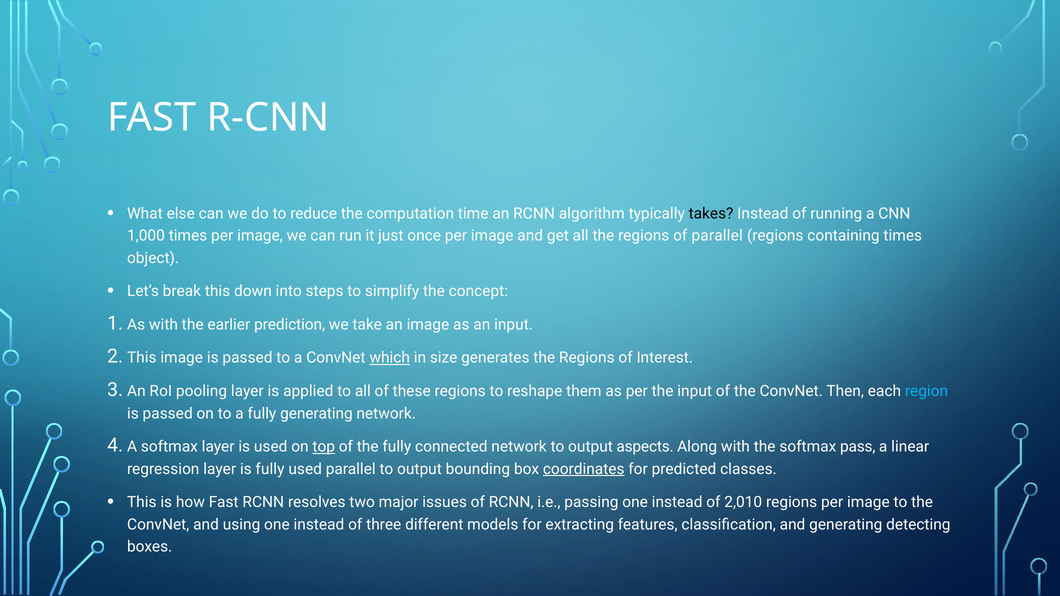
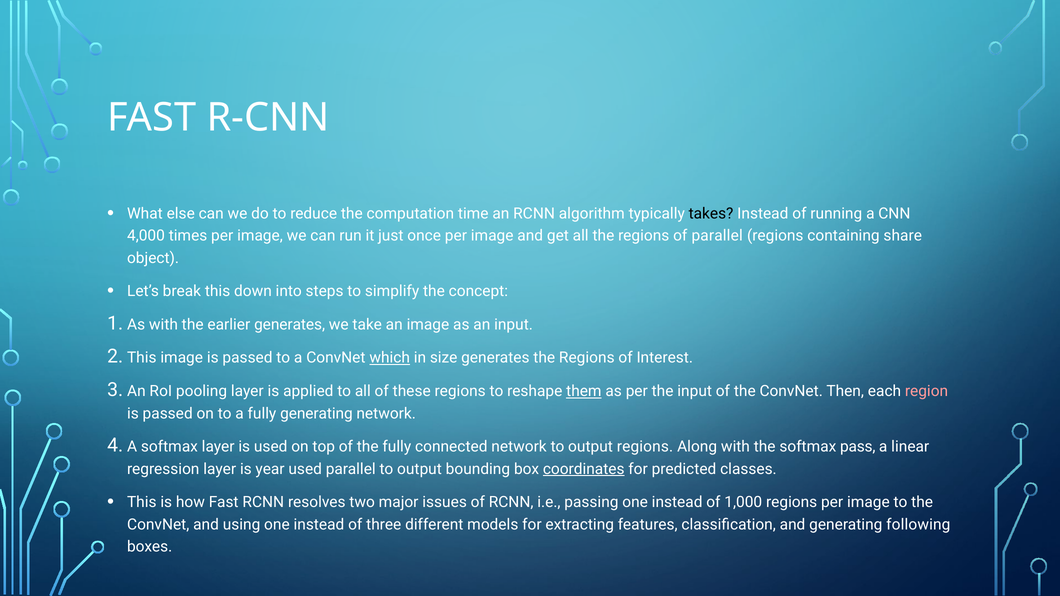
1,000: 1,000 -> 4,000
containing times: times -> share
earlier prediction: prediction -> generates
them underline: none -> present
region colour: light blue -> pink
top underline: present -> none
output aspects: aspects -> regions
is fully: fully -> year
2,010: 2,010 -> 1,000
detecting: detecting -> following
